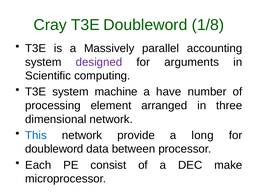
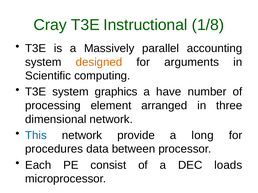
T3E Doubleword: Doubleword -> Instructional
designed colour: purple -> orange
machine: machine -> graphics
doubleword at (54, 149): doubleword -> procedures
make: make -> loads
